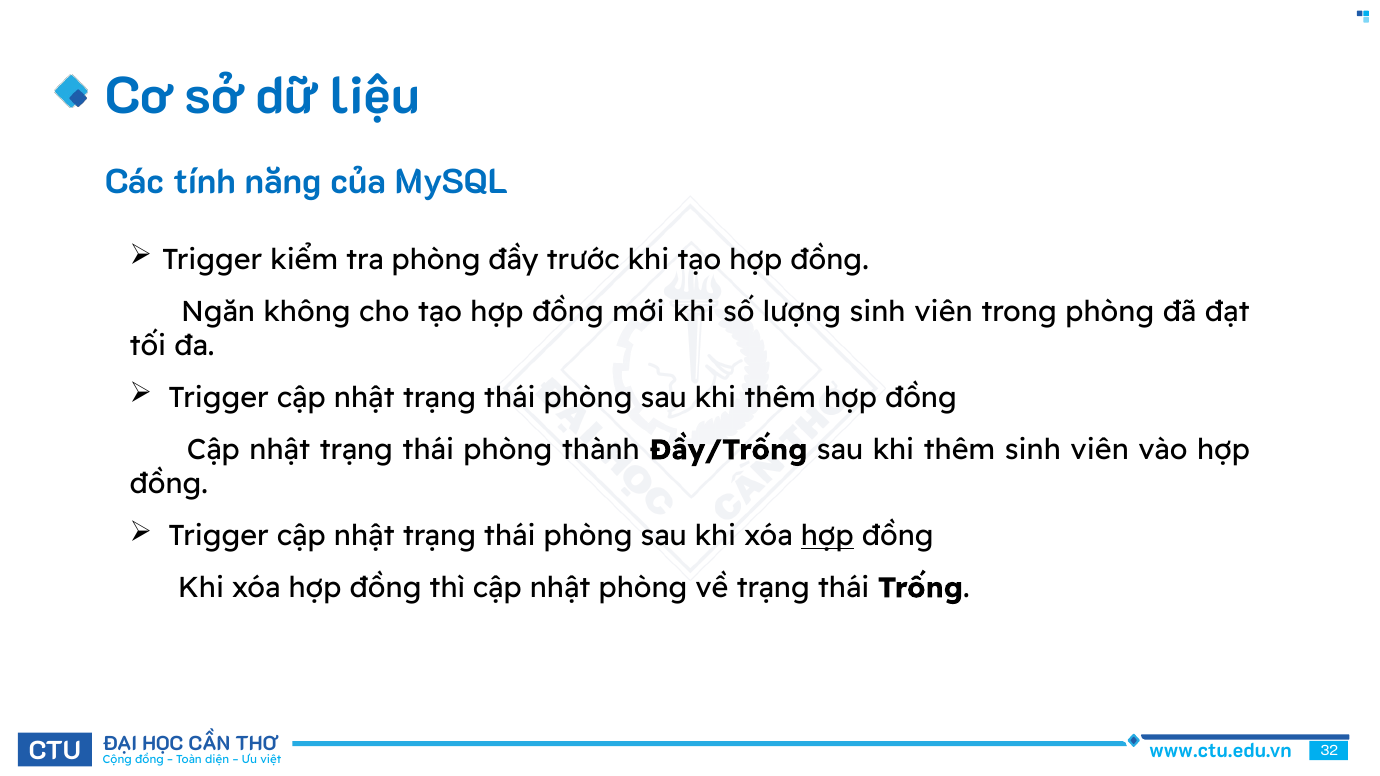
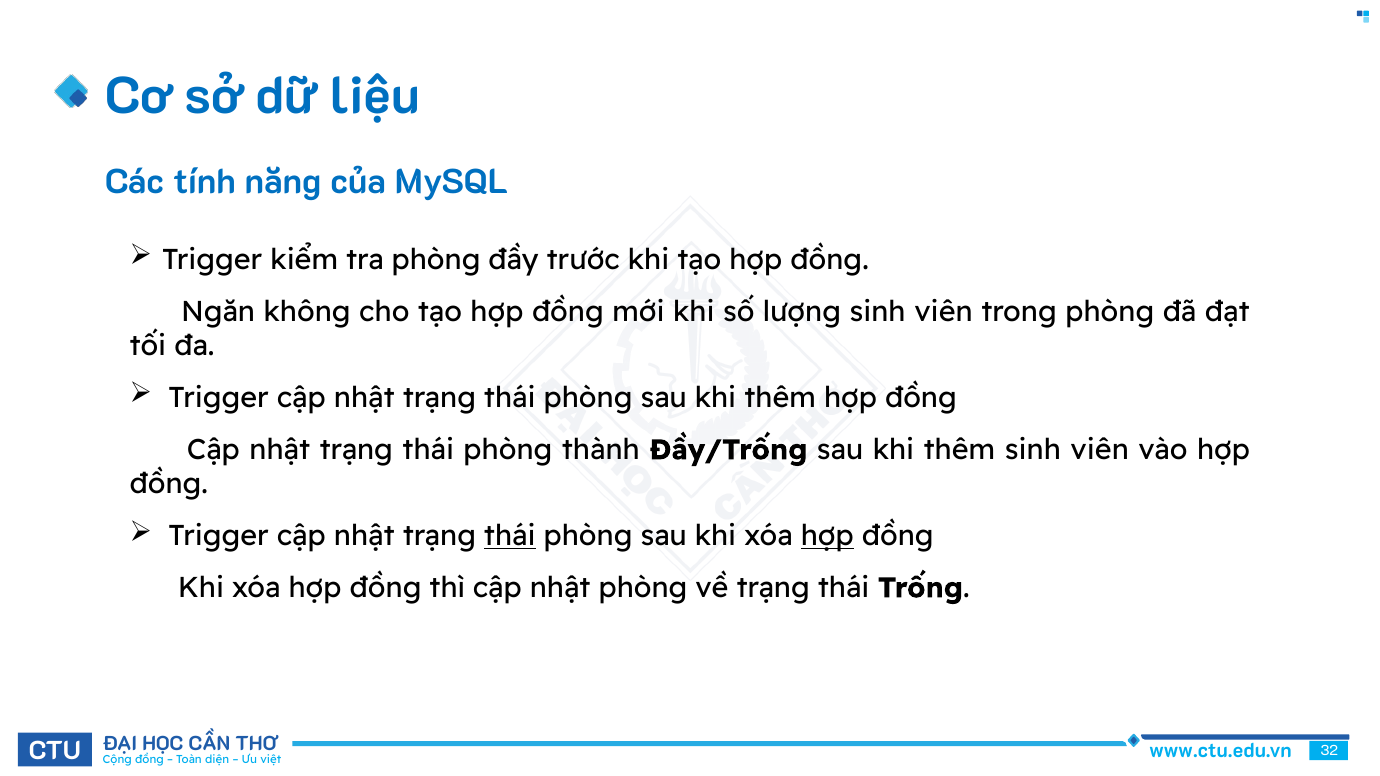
thái at (510, 536) underline: none -> present
